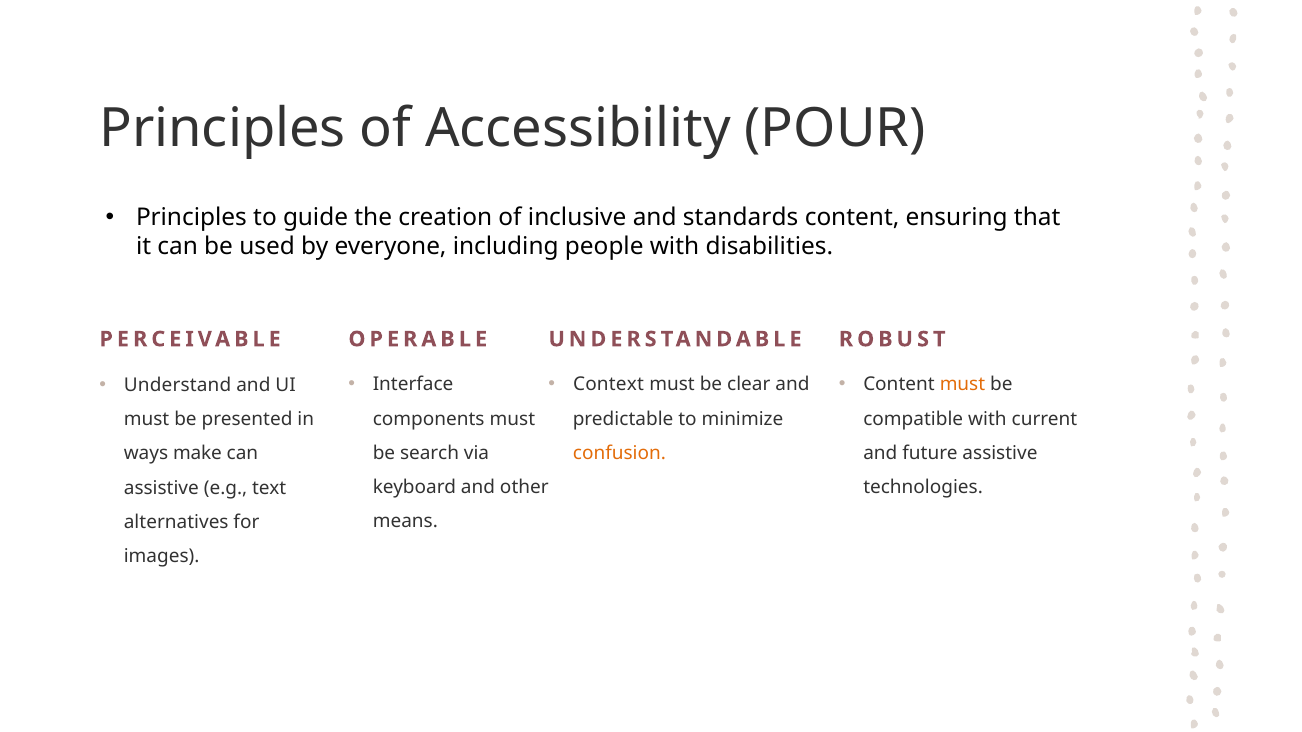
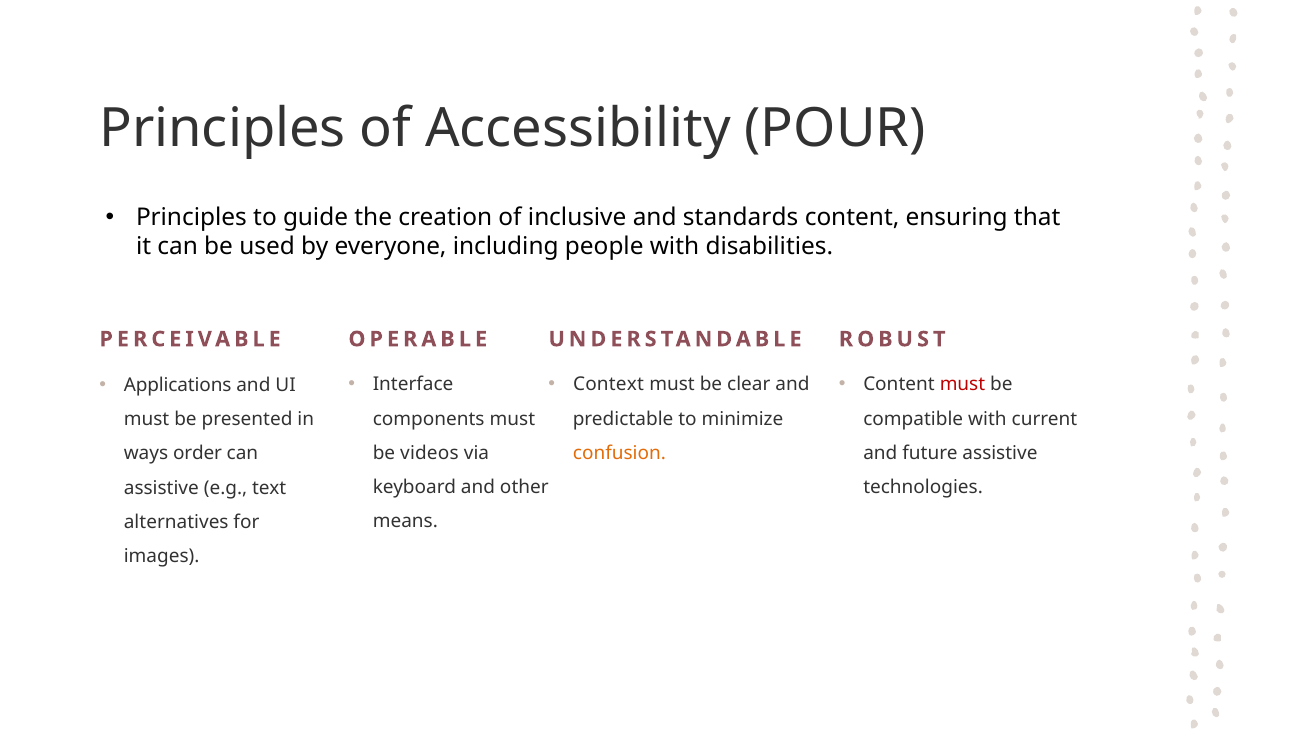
must at (962, 385) colour: orange -> red
Understand: Understand -> Applications
search: search -> videos
make: make -> order
